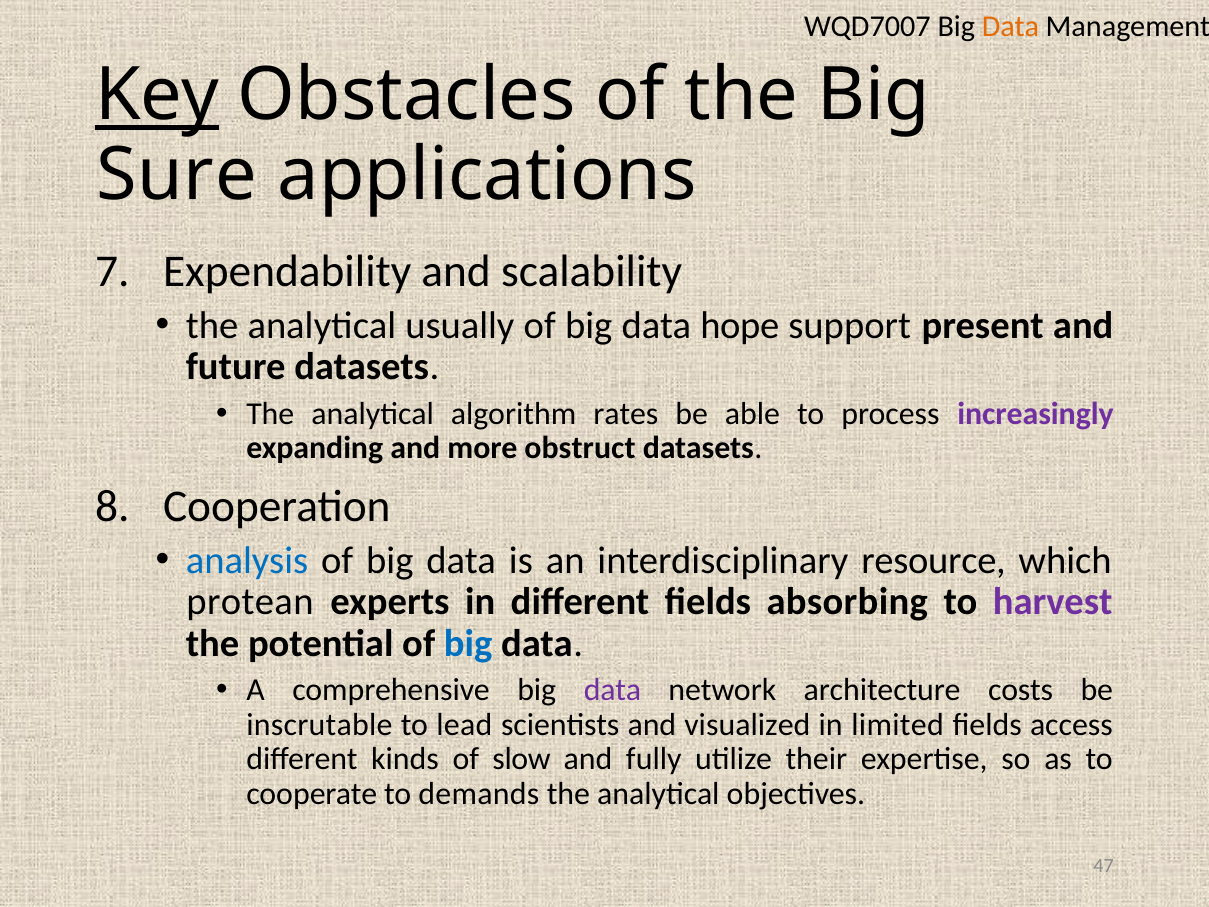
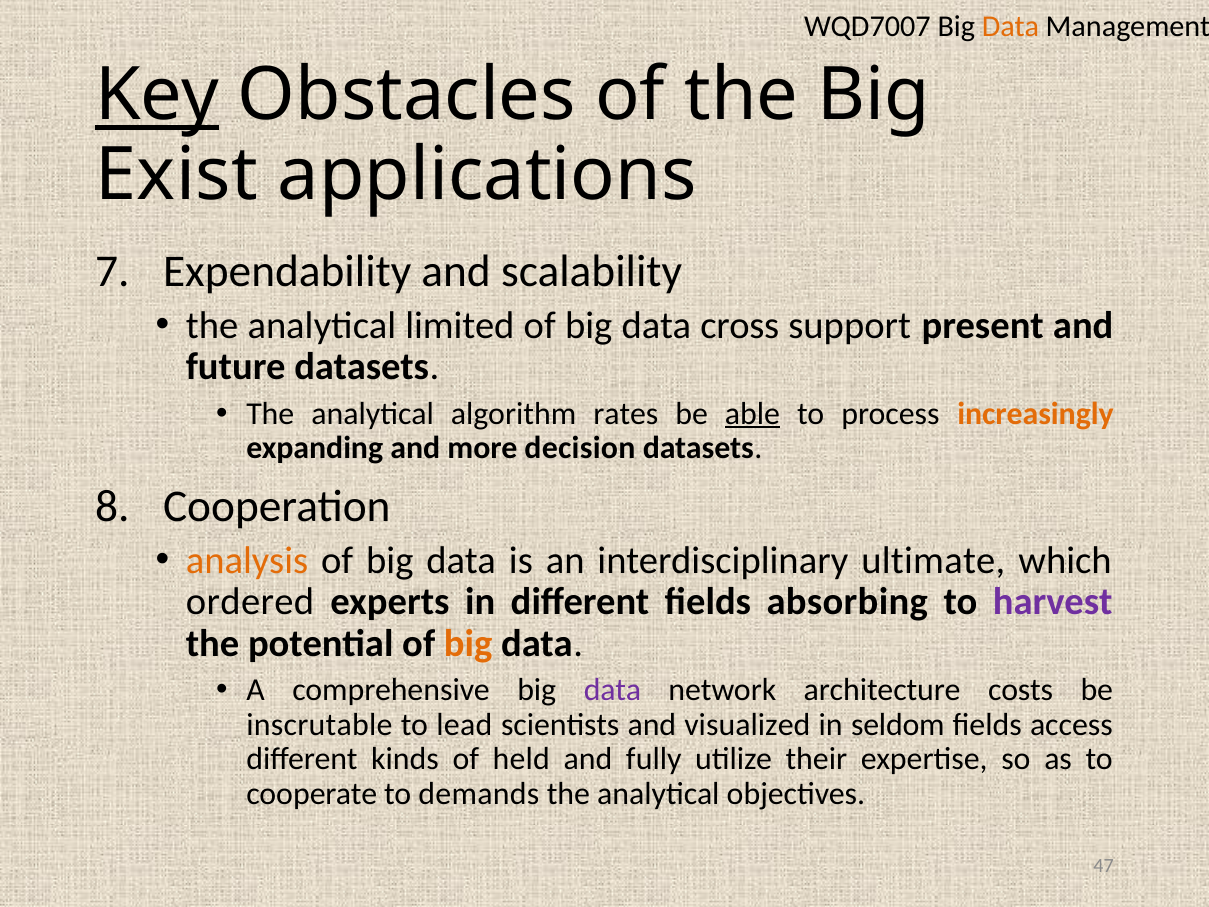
Sure: Sure -> Exist
usually: usually -> limited
hope: hope -> cross
able underline: none -> present
increasingly colour: purple -> orange
obstruct: obstruct -> decision
analysis colour: blue -> orange
resource: resource -> ultimate
protean: protean -> ordered
big at (468, 644) colour: blue -> orange
limited: limited -> seldom
slow: slow -> held
